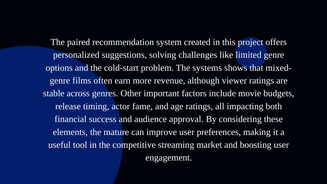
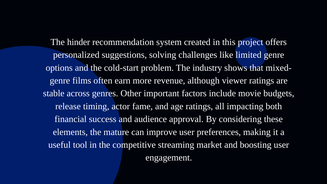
paired: paired -> hinder
systems: systems -> industry
